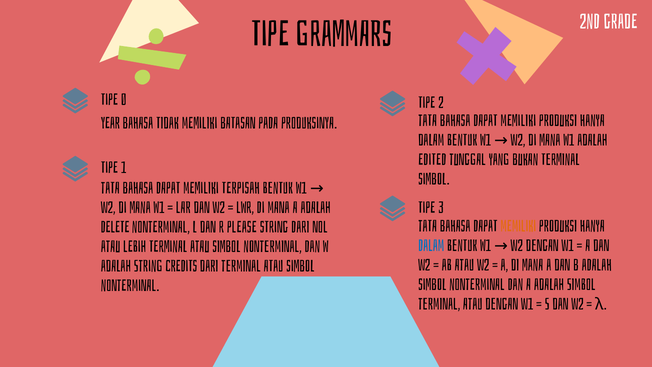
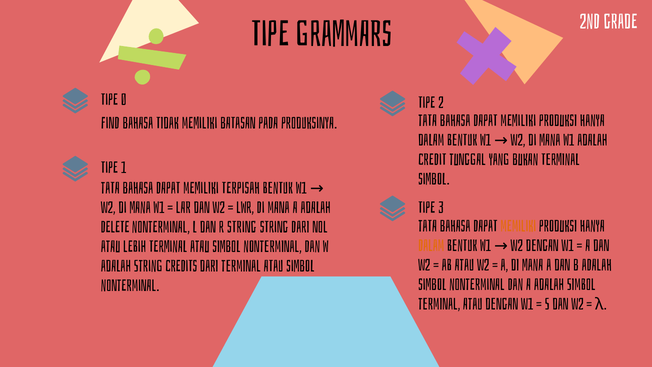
year: year -> find
edited: edited -> credit
r please: please -> string
dalam at (431, 246) colour: blue -> orange
